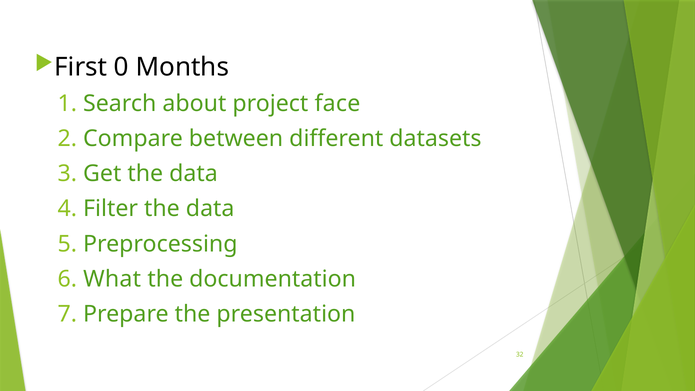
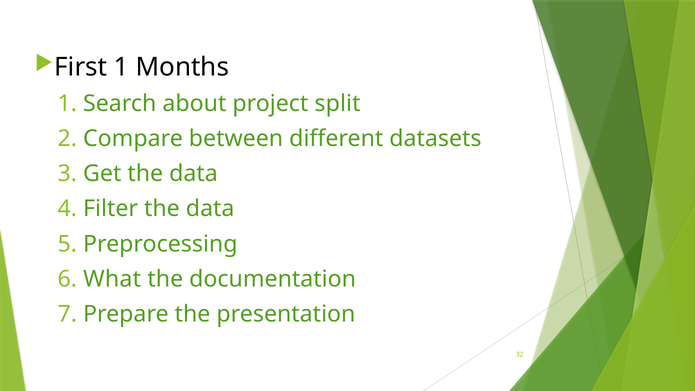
First 0: 0 -> 1
face: face -> split
